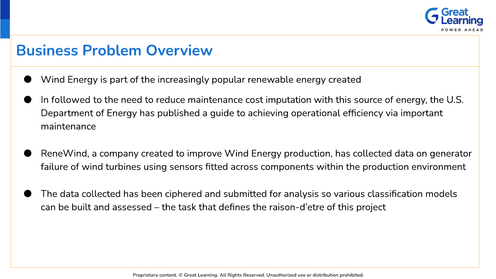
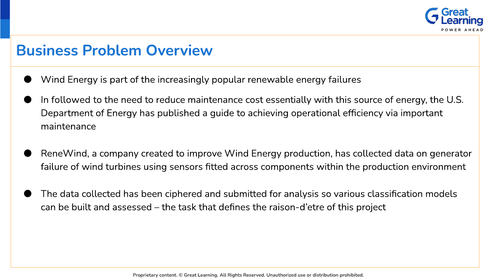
energy created: created -> failures
imputation: imputation -> essentially
